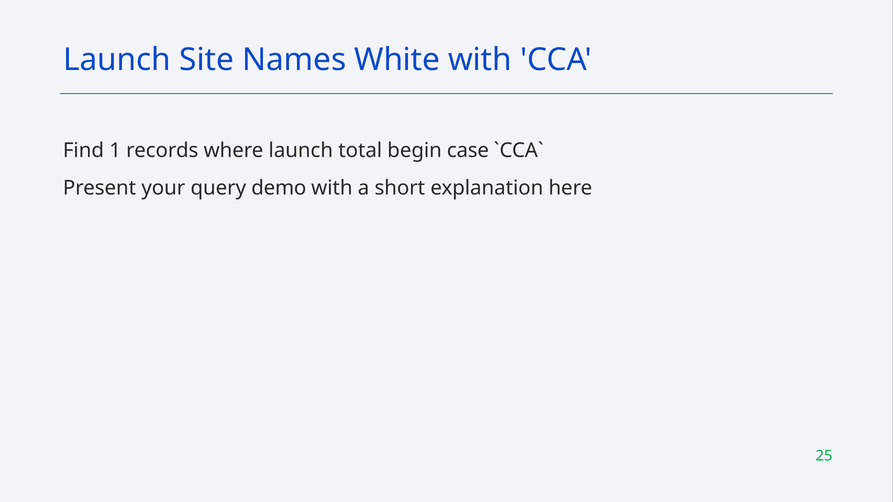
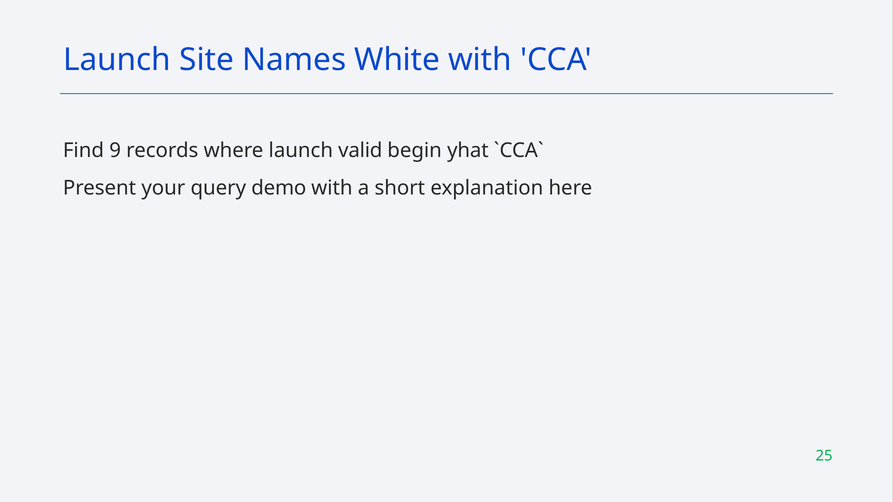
1: 1 -> 9
total: total -> valid
case: case -> yhat
